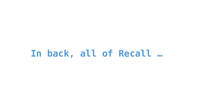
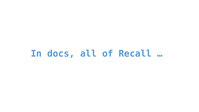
back: back -> docs
